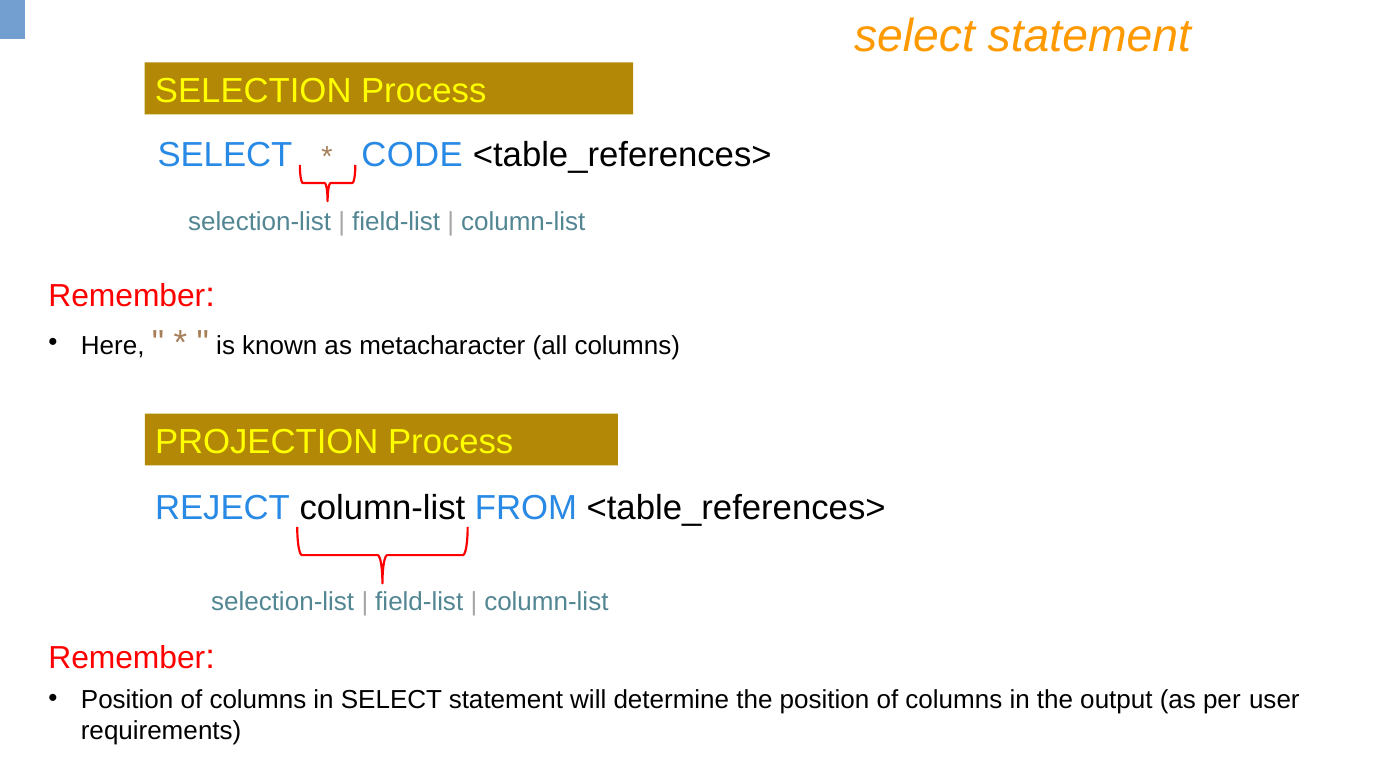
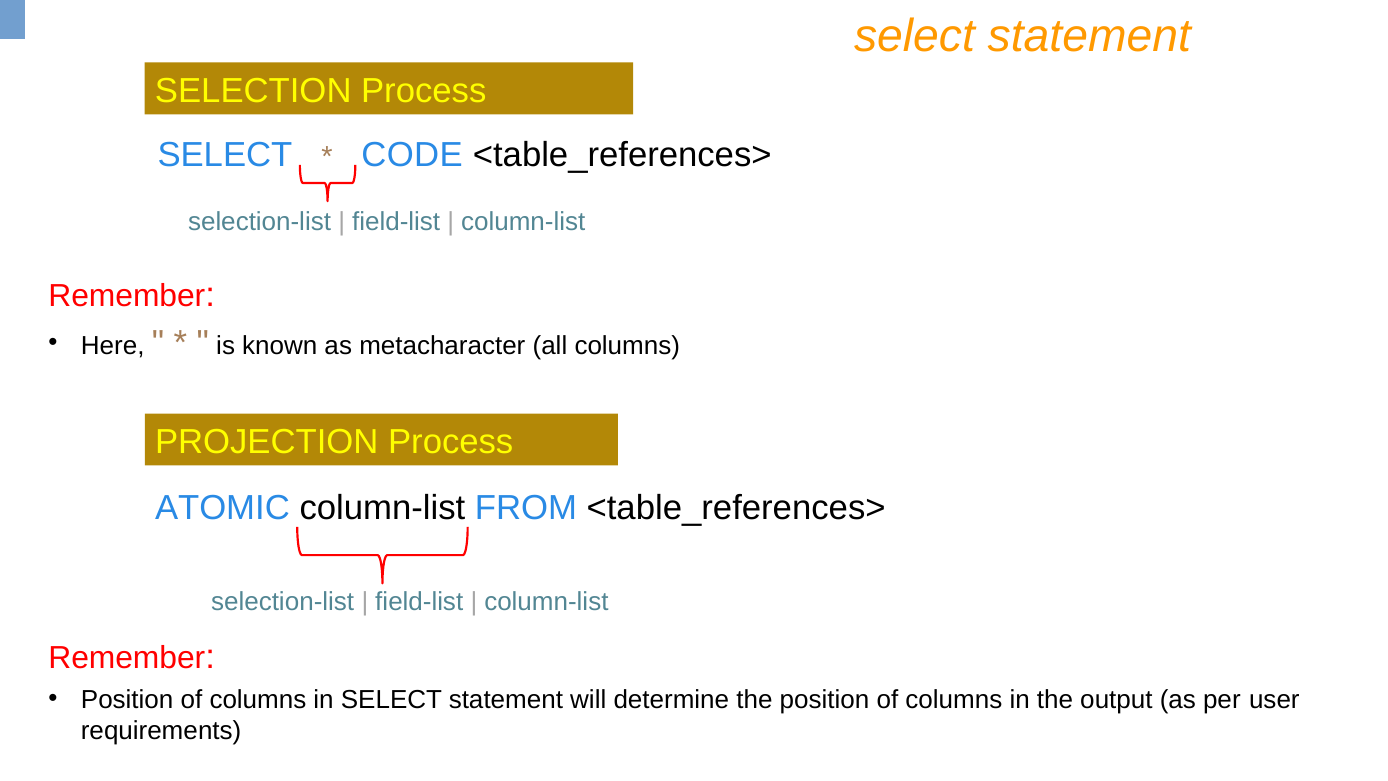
REJECT: REJECT -> ATOMIC
